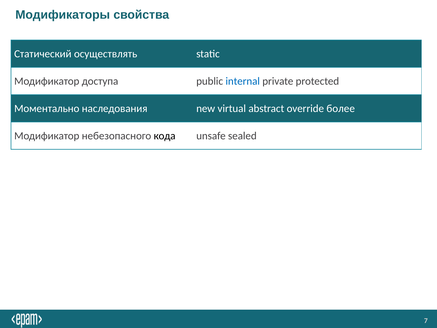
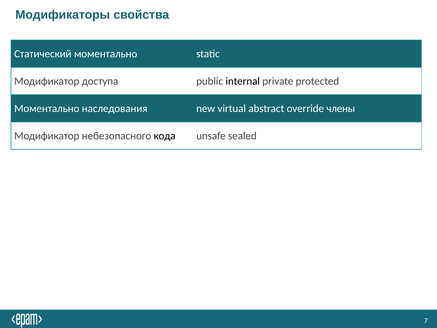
Статический осуществлять: осуществлять -> моментально
internal colour: blue -> black
более: более -> члены
